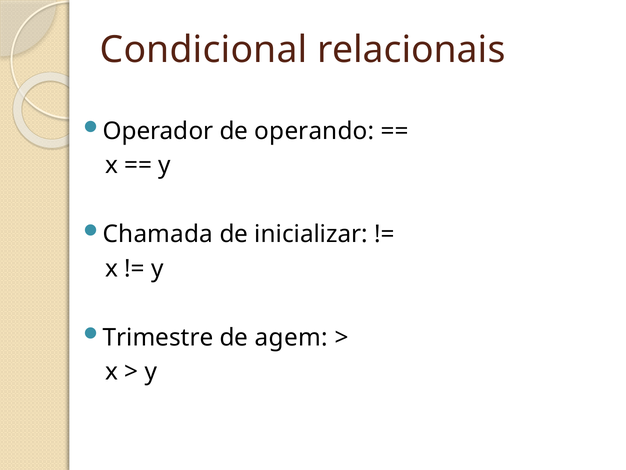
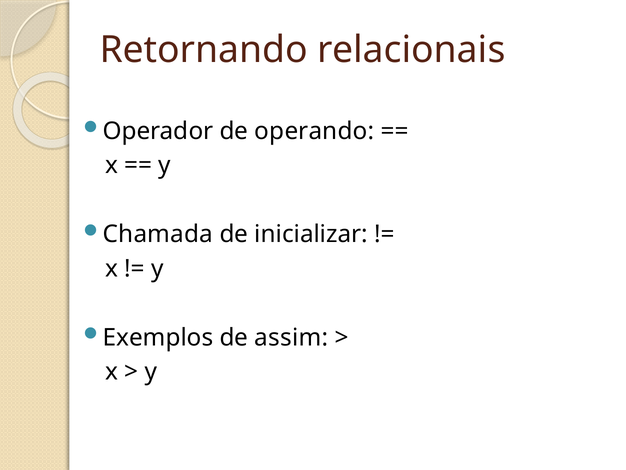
Condicional: Condicional -> Retornando
Trimestre: Trimestre -> Exemplos
agem: agem -> assim
